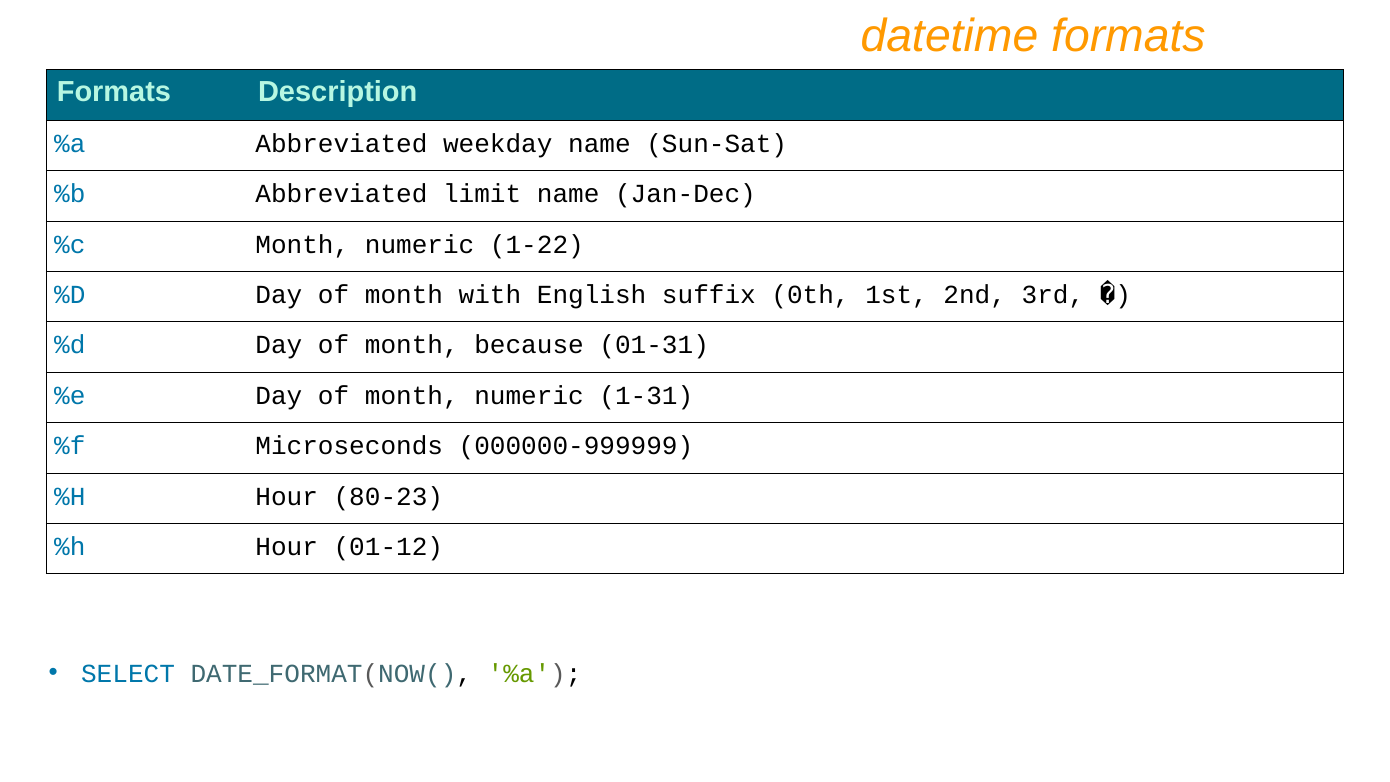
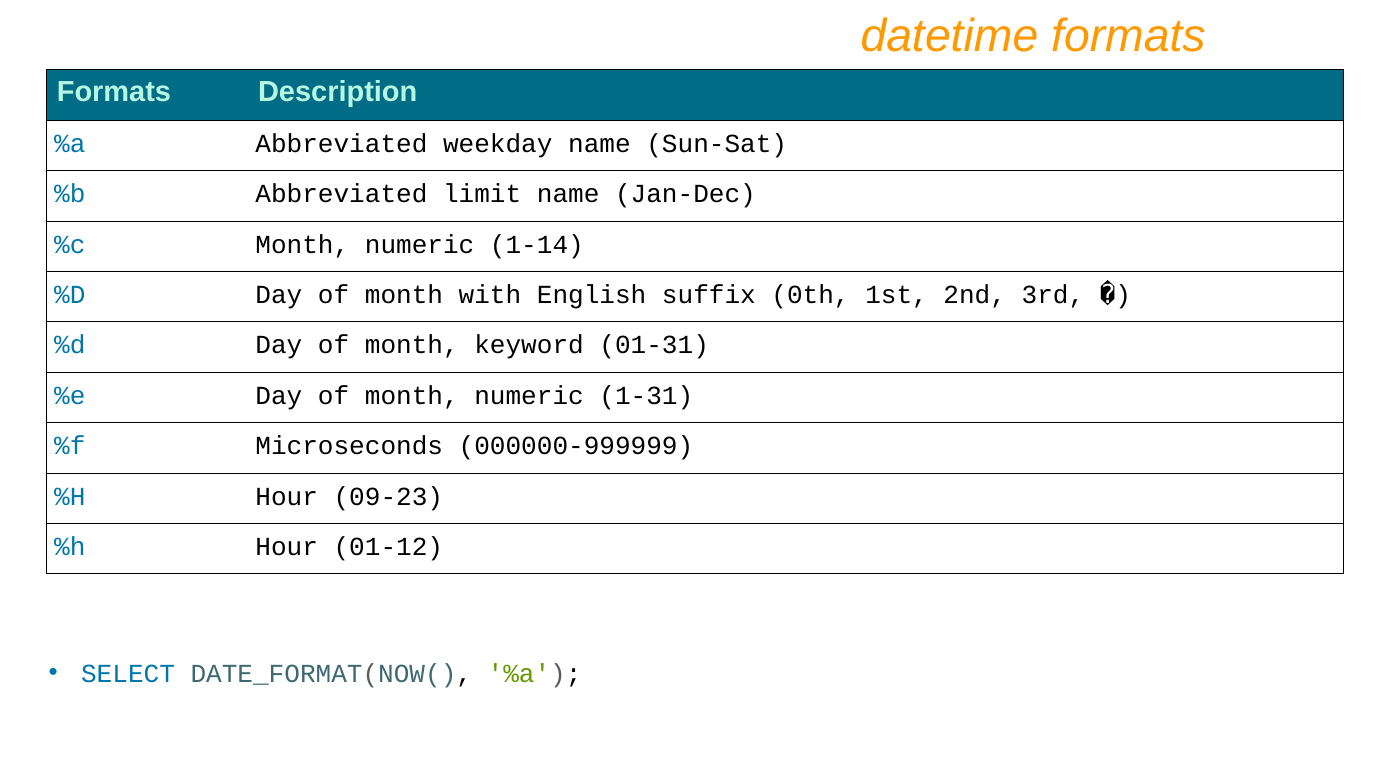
1-22: 1-22 -> 1-14
because: because -> keyword
80-23: 80-23 -> 09-23
